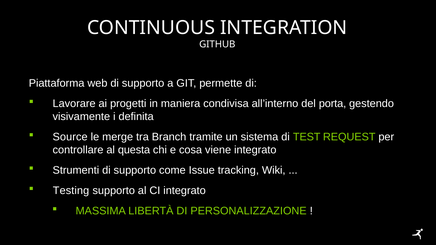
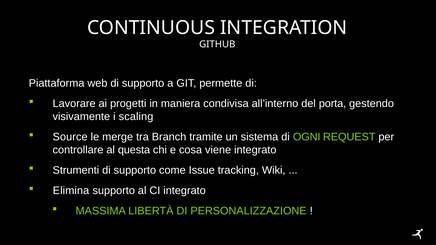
definita: definita -> scaling
TEST: TEST -> OGNI
Testing: Testing -> Elimina
